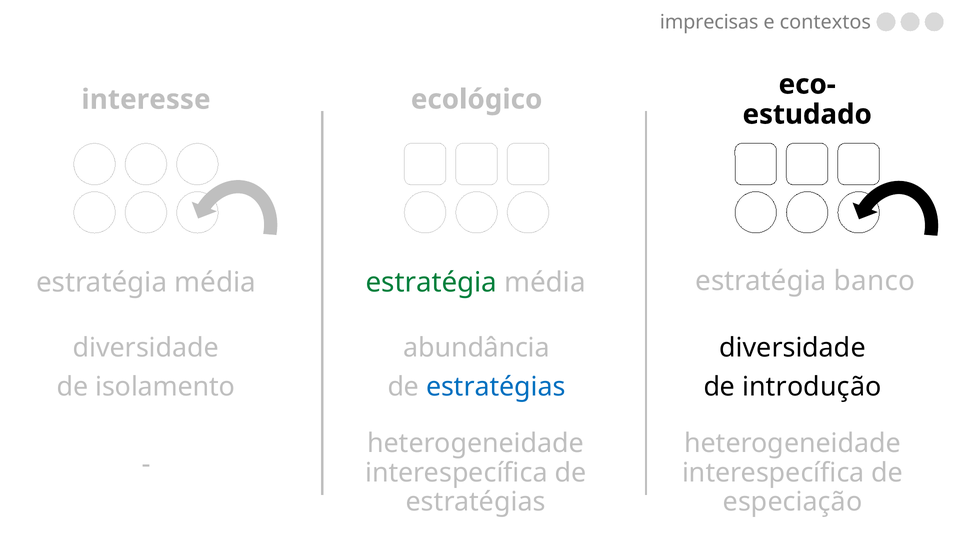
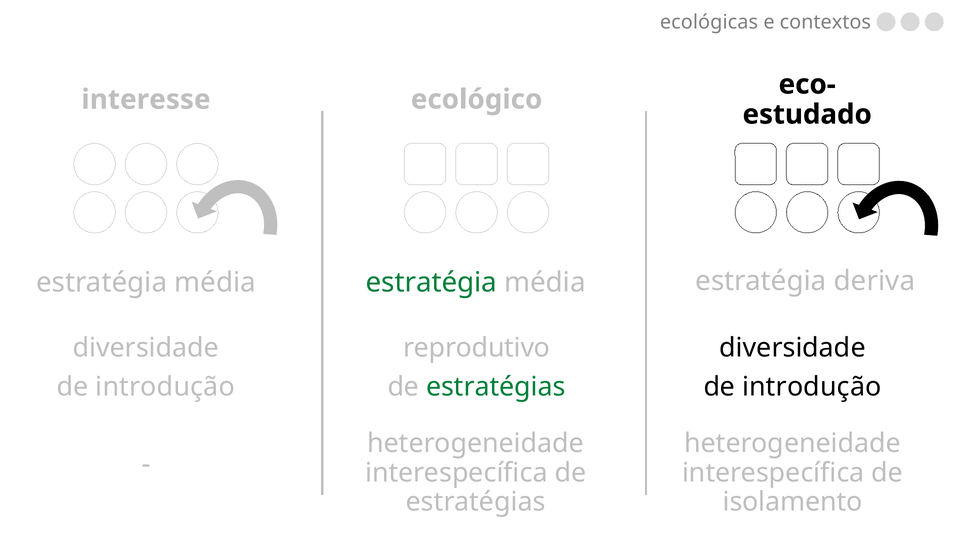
imprecisas: imprecisas -> ecológicas
banco: banco -> deriva
abundância: abundância -> reprodutivo
isolamento at (165, 387): isolamento -> introdução
estratégias at (496, 387) colour: blue -> green
especiação: especiação -> isolamento
